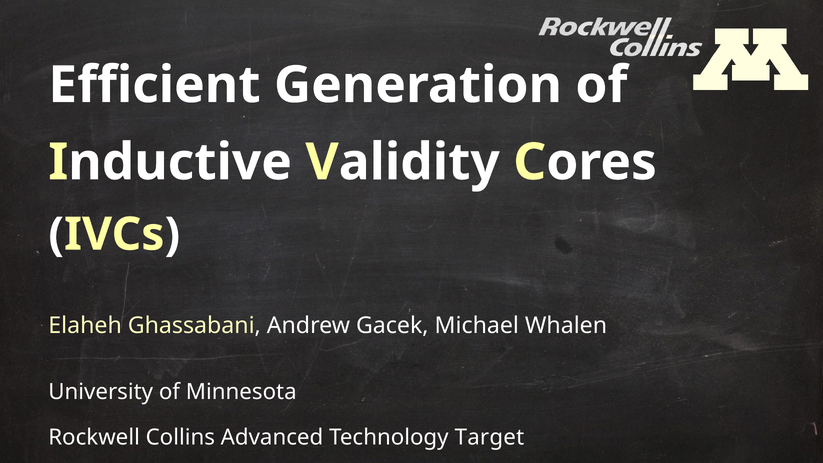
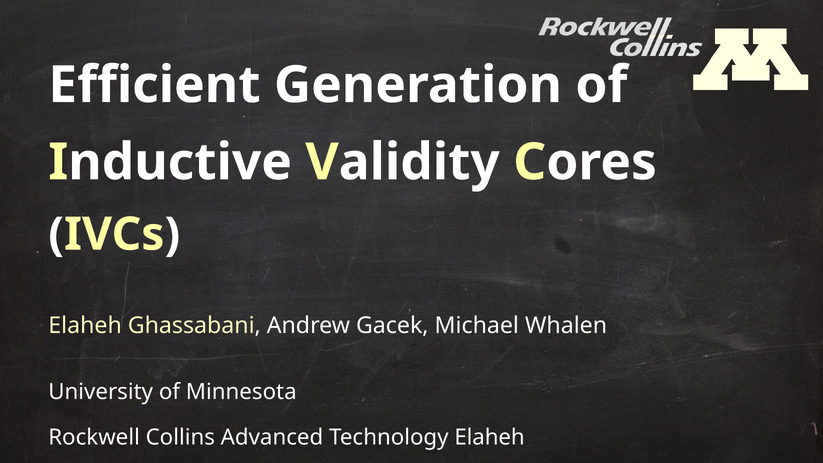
Technology Target: Target -> Elaheh
